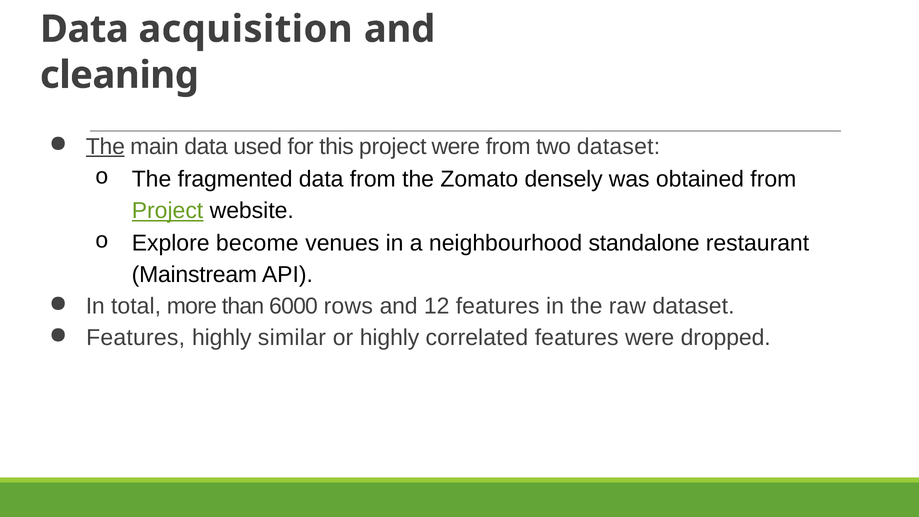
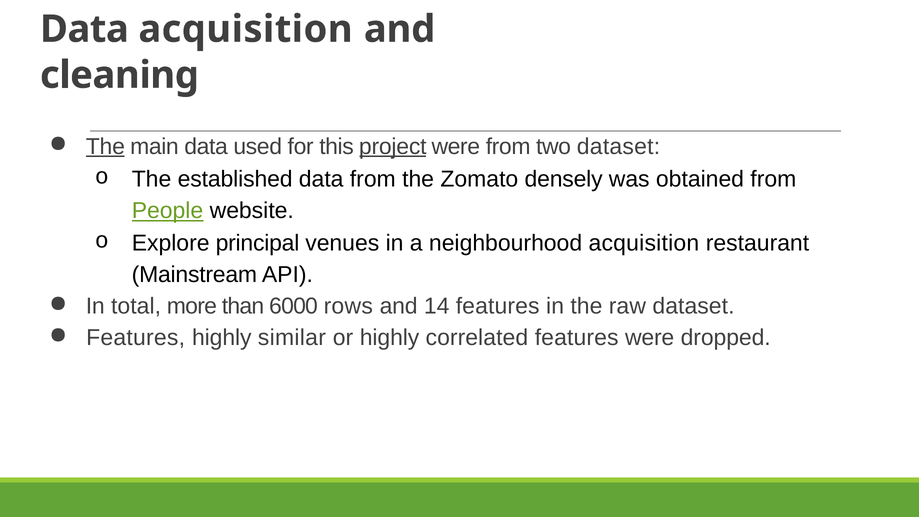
project at (393, 147) underline: none -> present
fragmented: fragmented -> established
Project at (168, 211): Project -> People
become: become -> principal
neighbourhood standalone: standalone -> acquisition
12: 12 -> 14
